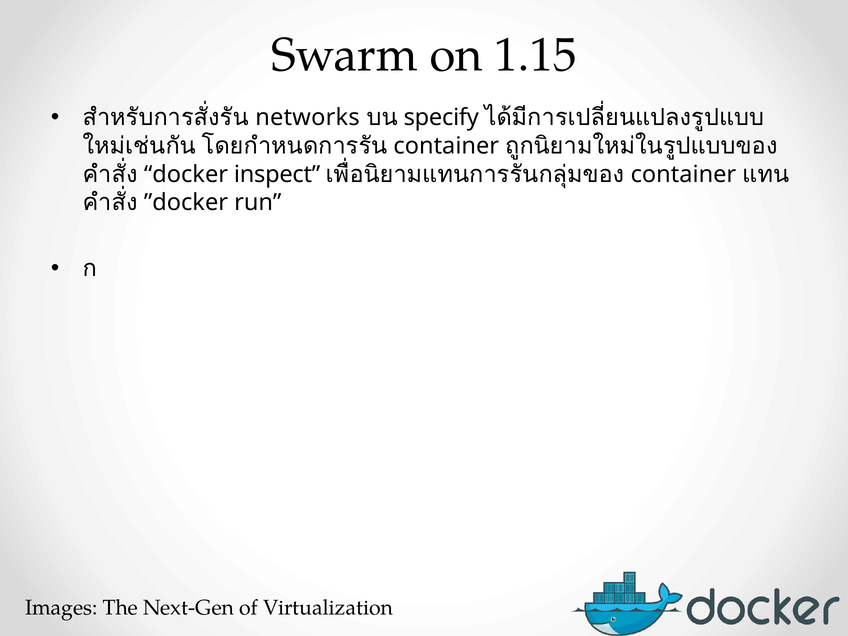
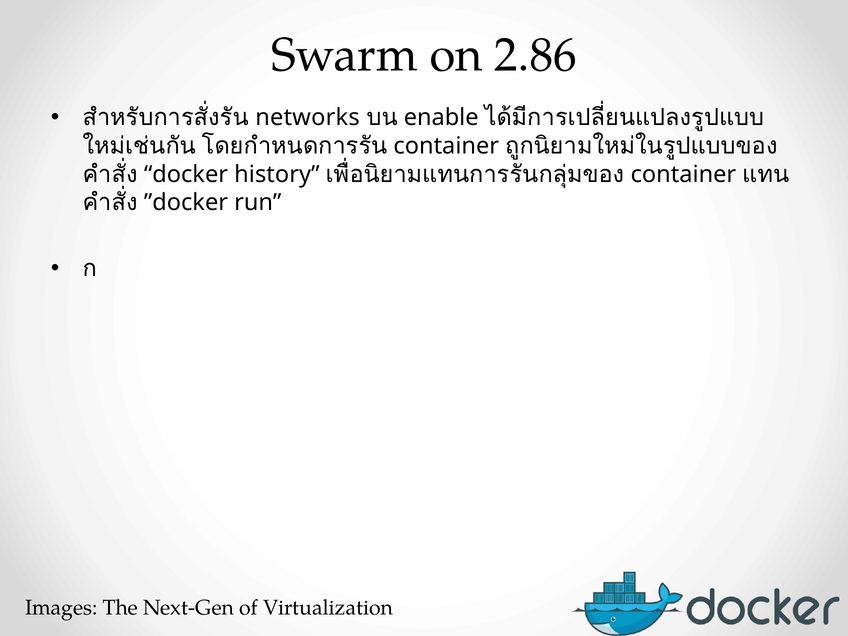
1.15: 1.15 -> 2.86
specify: specify -> enable
inspect: inspect -> history
